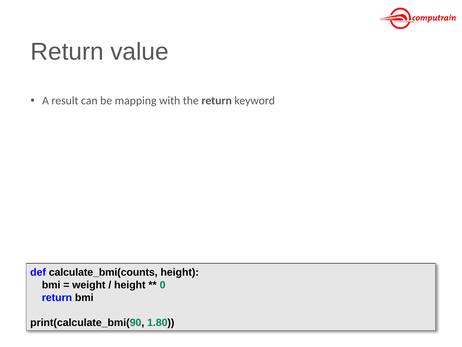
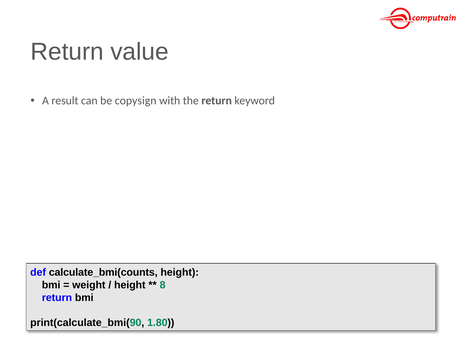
mapping: mapping -> copysign
0: 0 -> 8
